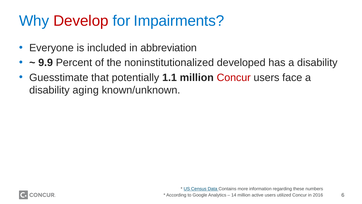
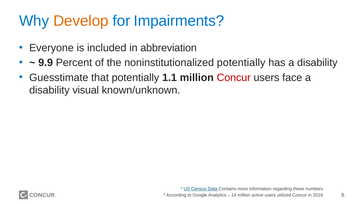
Develop colour: red -> orange
noninstitutionalized developed: developed -> potentially
aging: aging -> visual
